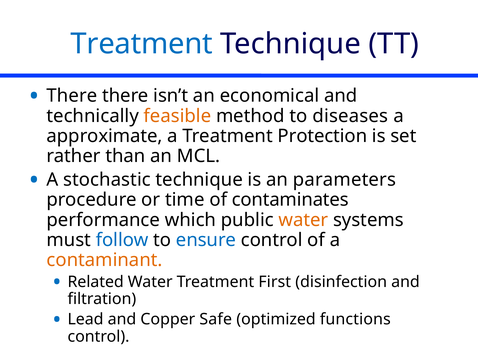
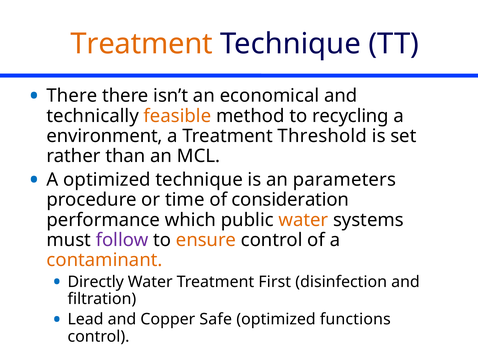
Treatment at (142, 44) colour: blue -> orange
diseases: diseases -> recycling
approximate: approximate -> environment
Protection: Protection -> Threshold
A stochastic: stochastic -> optimized
contaminates: contaminates -> consideration
follow colour: blue -> purple
ensure colour: blue -> orange
Related: Related -> Directly
